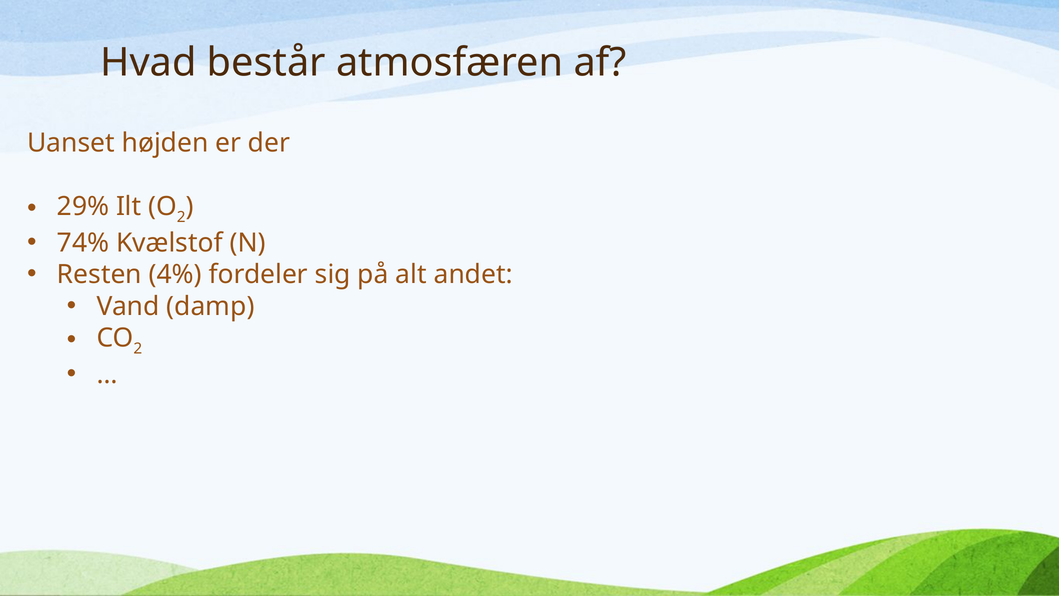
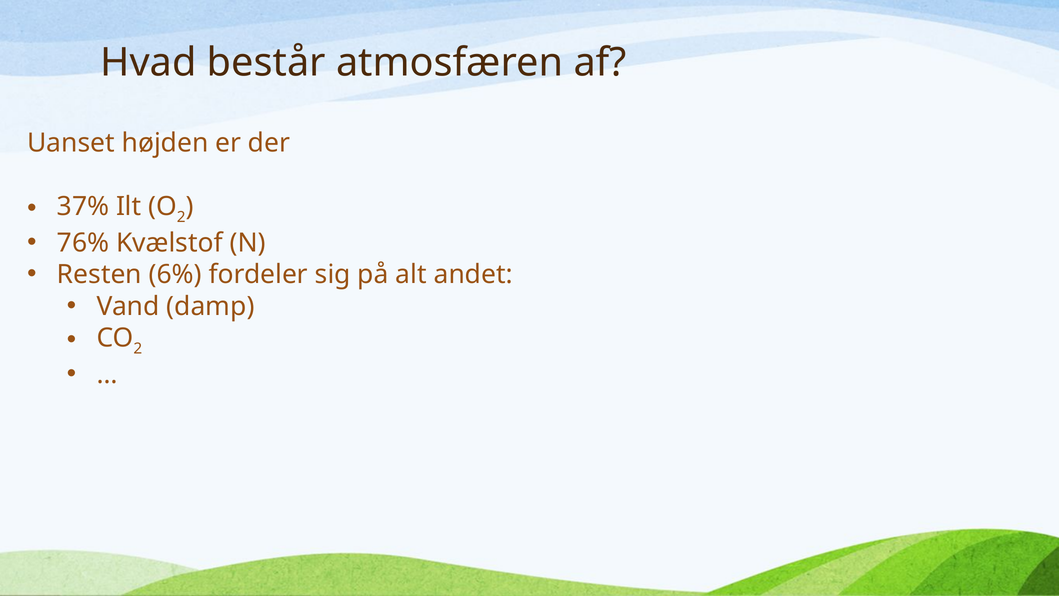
29%: 29% -> 37%
74%: 74% -> 76%
4%: 4% -> 6%
